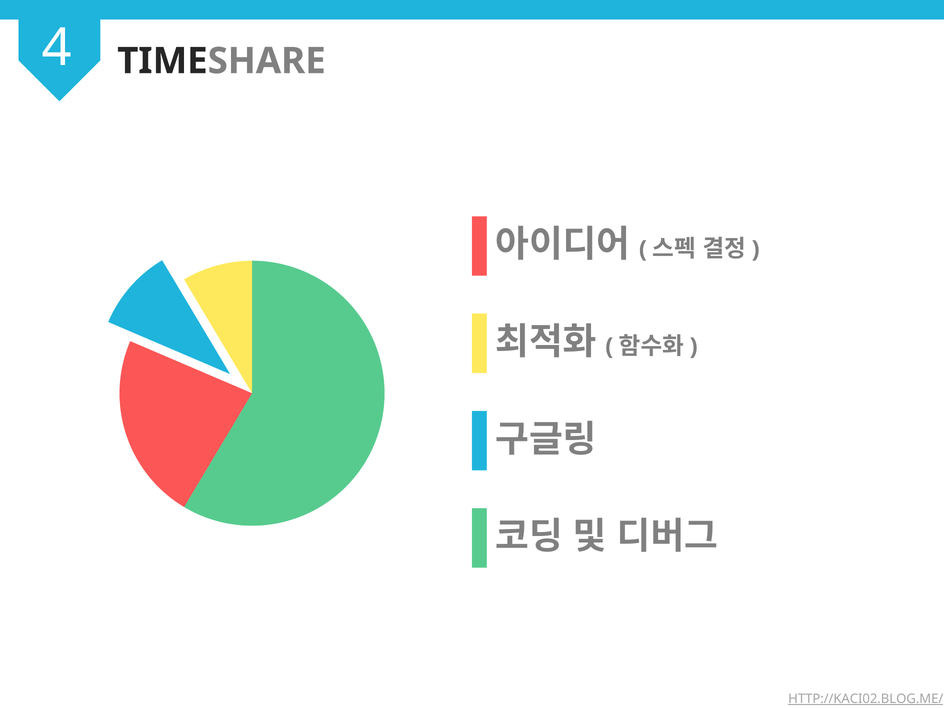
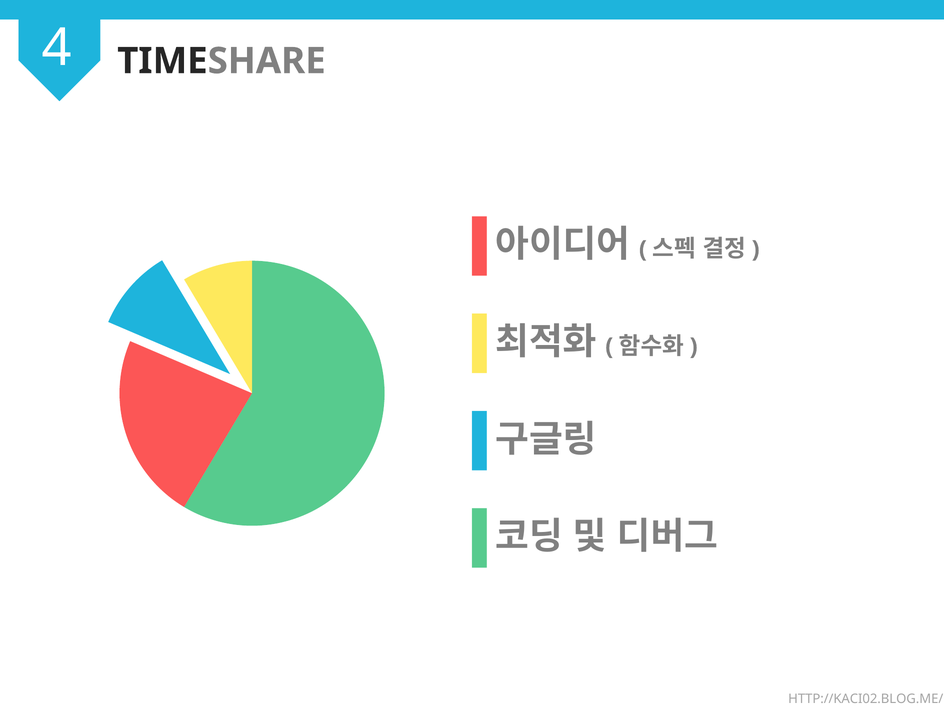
HTTP://KACI02.BLOG.ME/ underline: present -> none
